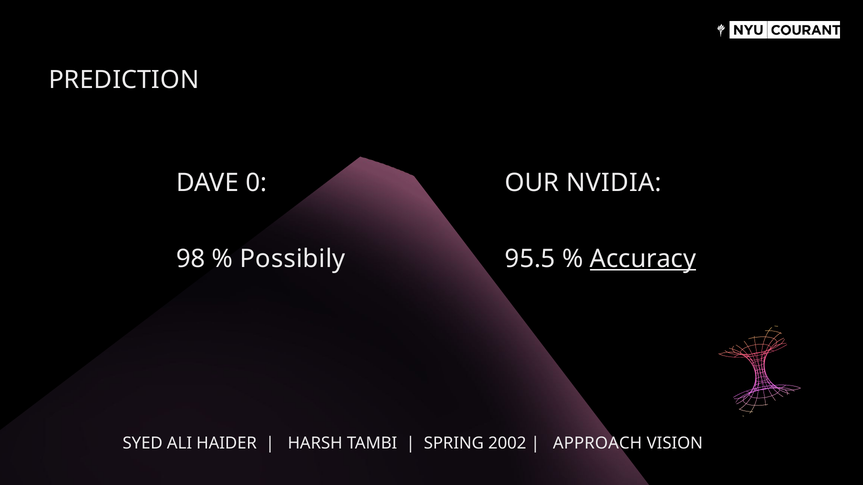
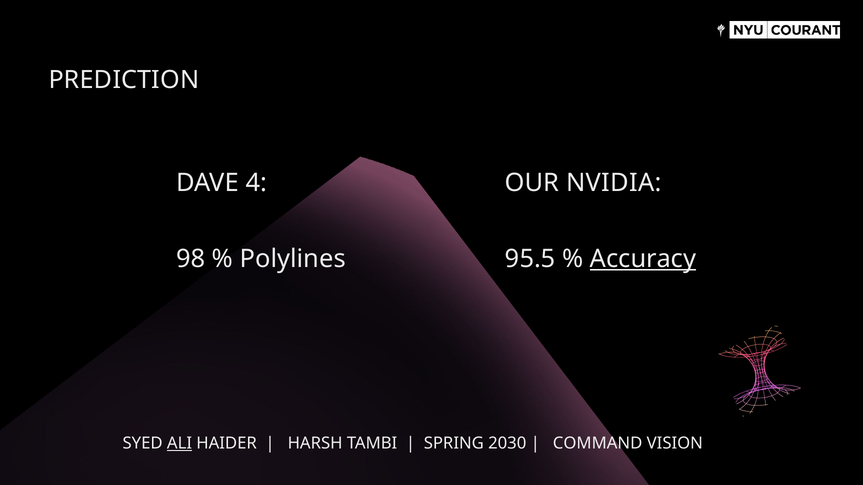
0: 0 -> 4
Possibily: Possibily -> Polylines
ALI underline: none -> present
2002: 2002 -> 2030
APPROACH: APPROACH -> COMMAND
